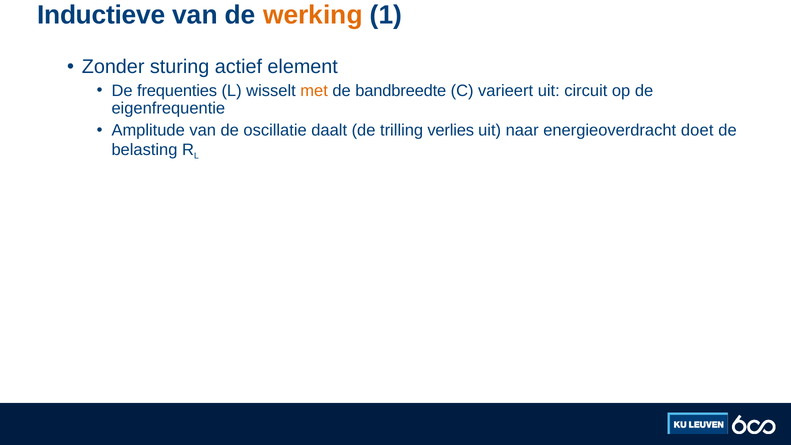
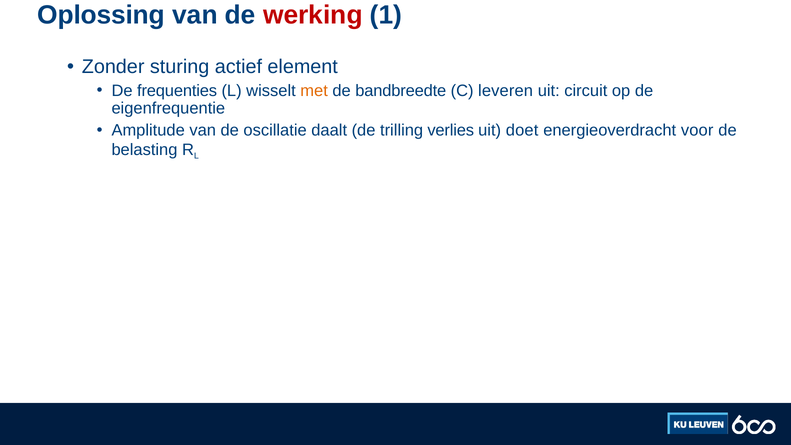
Inductieve: Inductieve -> Oplossing
werking colour: orange -> red
varieert: varieert -> leveren
naar: naar -> doet
doet: doet -> voor
